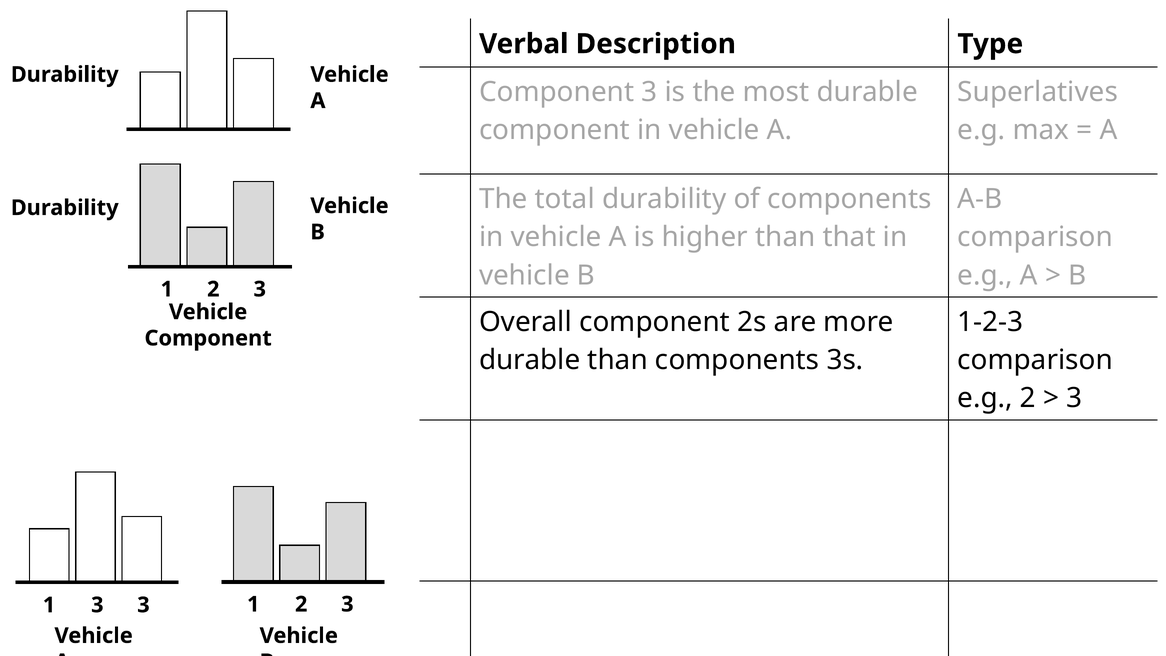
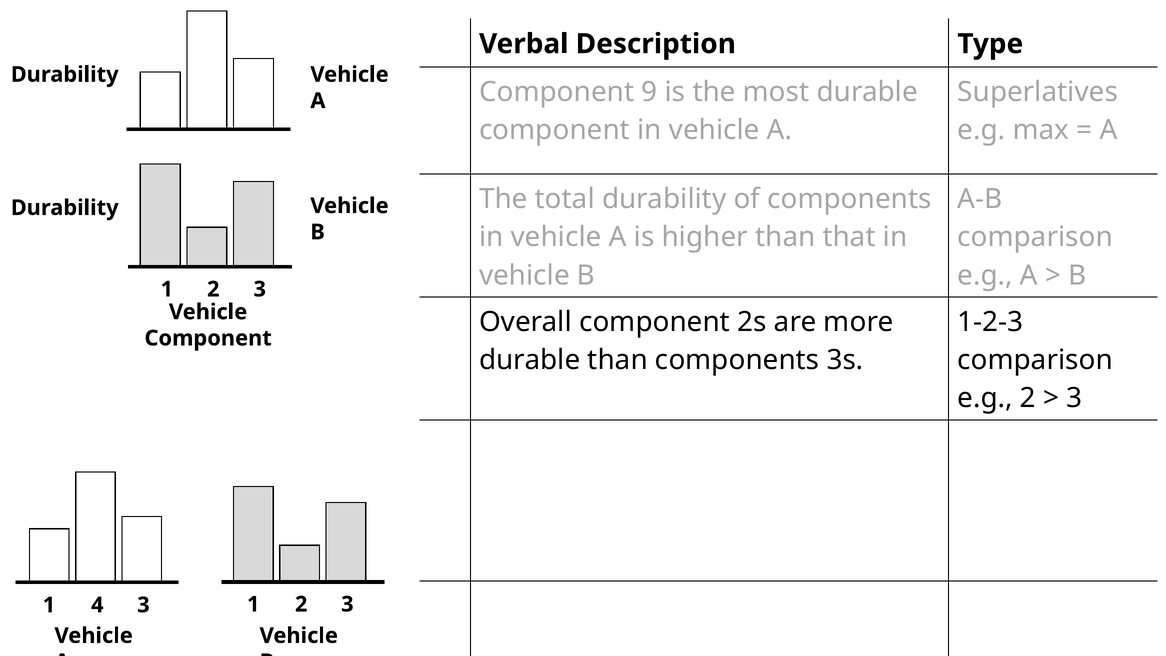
3 at (649, 92): 3 -> 9
1 3: 3 -> 4
